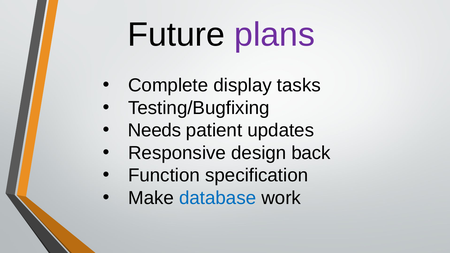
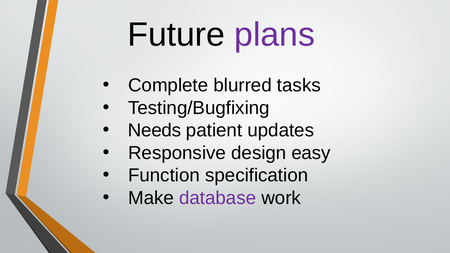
display: display -> blurred
back: back -> easy
database colour: blue -> purple
